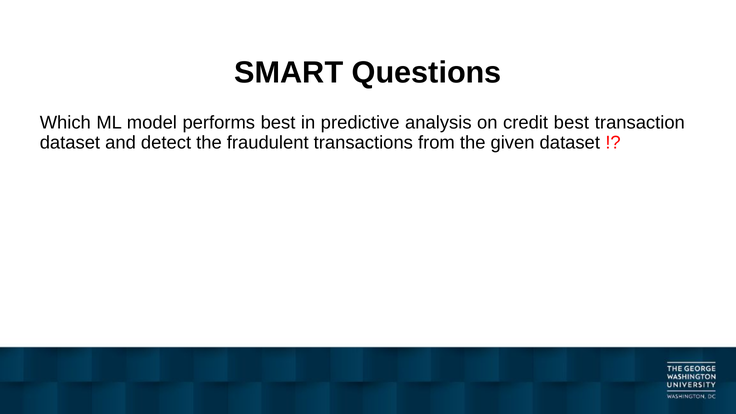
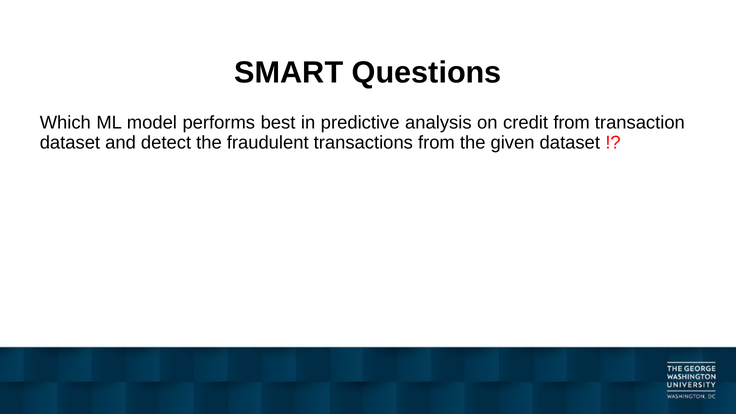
credit best: best -> from
